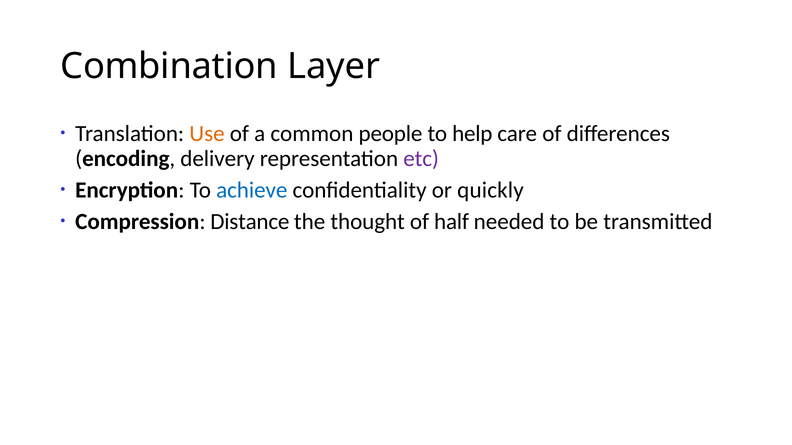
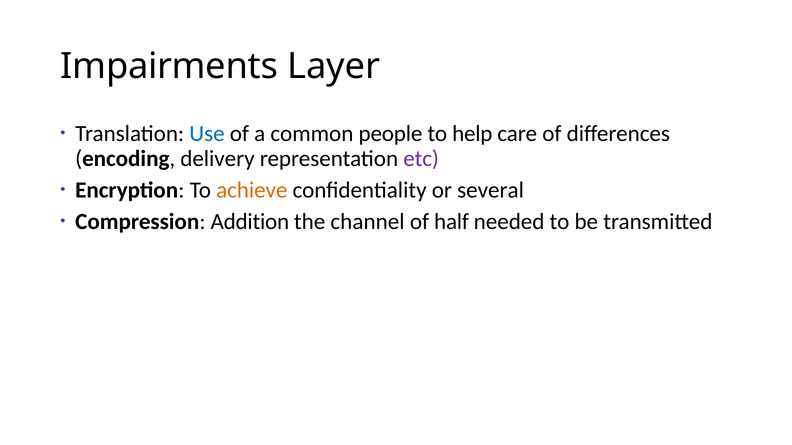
Combination: Combination -> Impairments
Use colour: orange -> blue
achieve colour: blue -> orange
quickly: quickly -> several
Distance: Distance -> Addition
thought: thought -> channel
